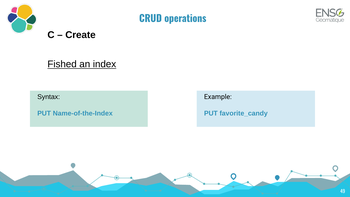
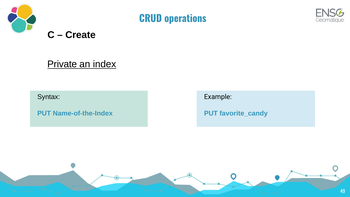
Fished: Fished -> Private
